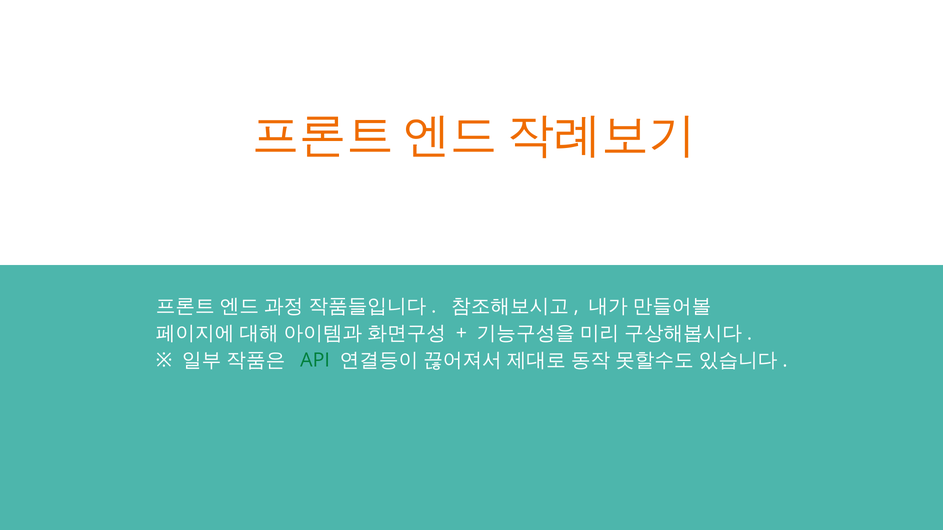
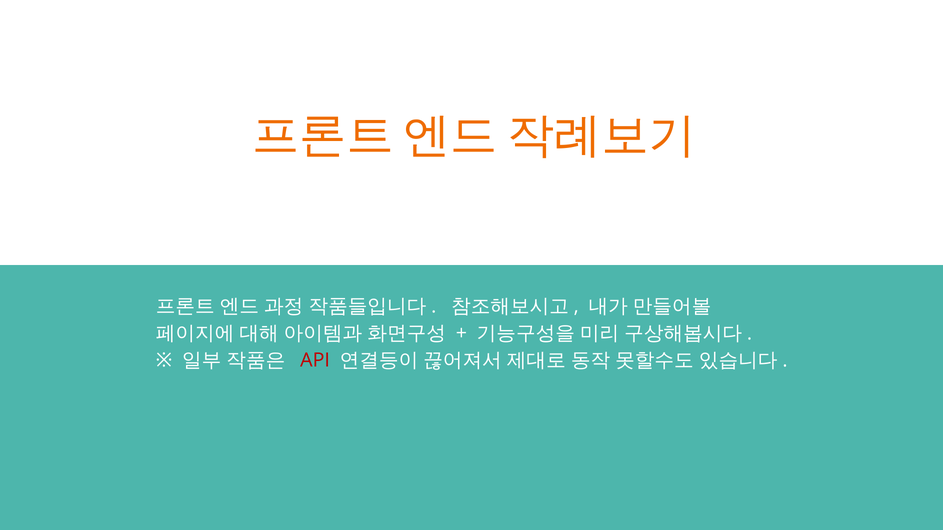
API colour: green -> red
